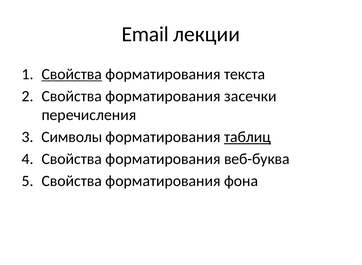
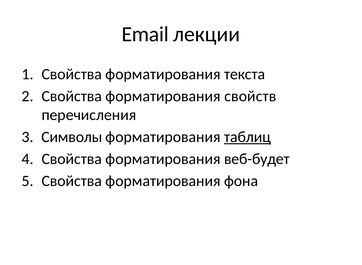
Свойства at (72, 74) underline: present -> none
засечки: засечки -> свойств
веб-буква: веб-буква -> веб-будет
